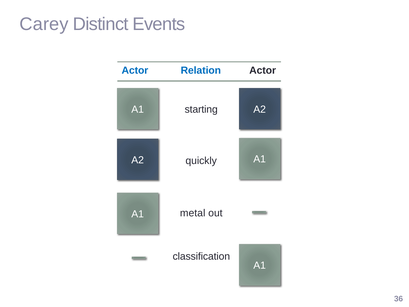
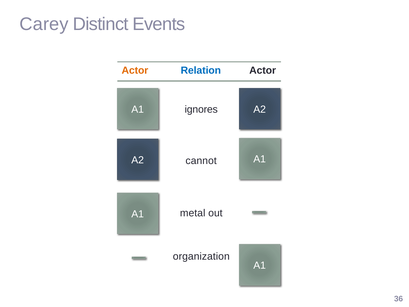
Actor at (135, 70) colour: blue -> orange
starting: starting -> ignores
quickly: quickly -> cannot
classification: classification -> organization
